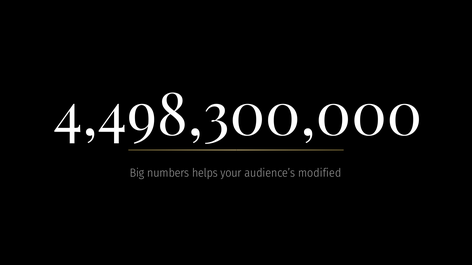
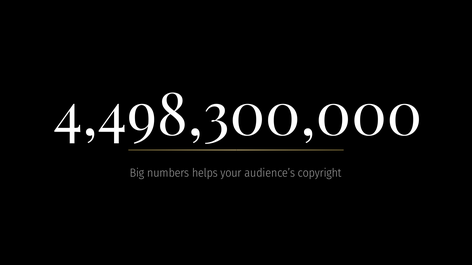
modified: modified -> copyright
